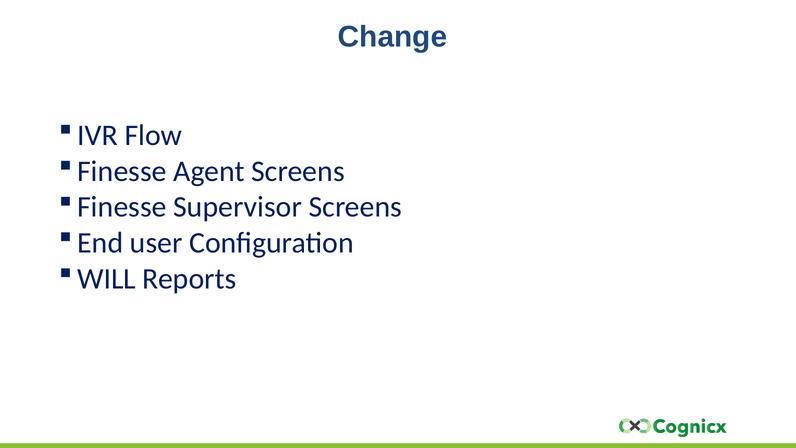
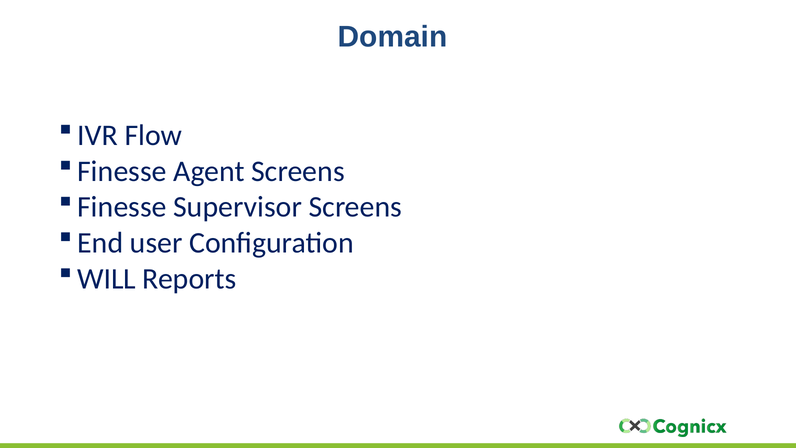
Change: Change -> Domain
